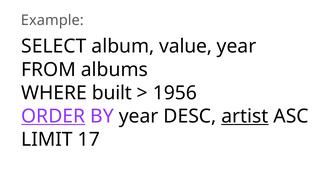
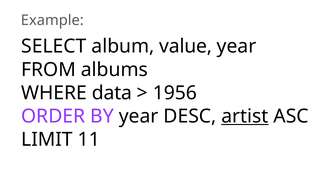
built: built -> data
ORDER underline: present -> none
17: 17 -> 11
